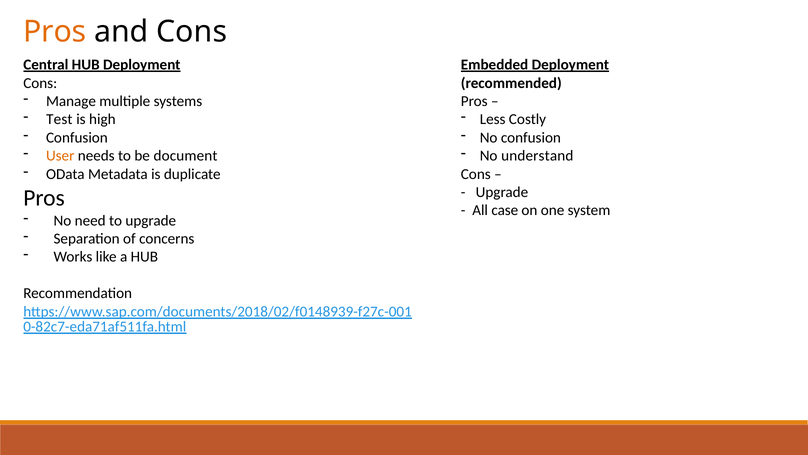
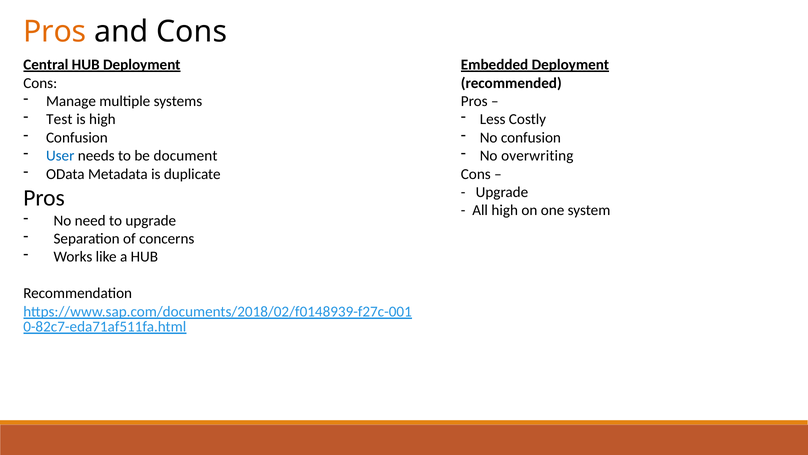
understand: understand -> overwriting
User colour: orange -> blue
All case: case -> high
